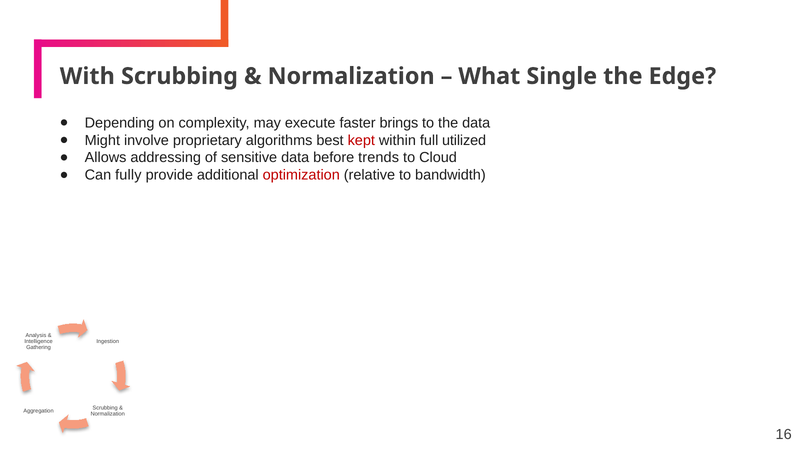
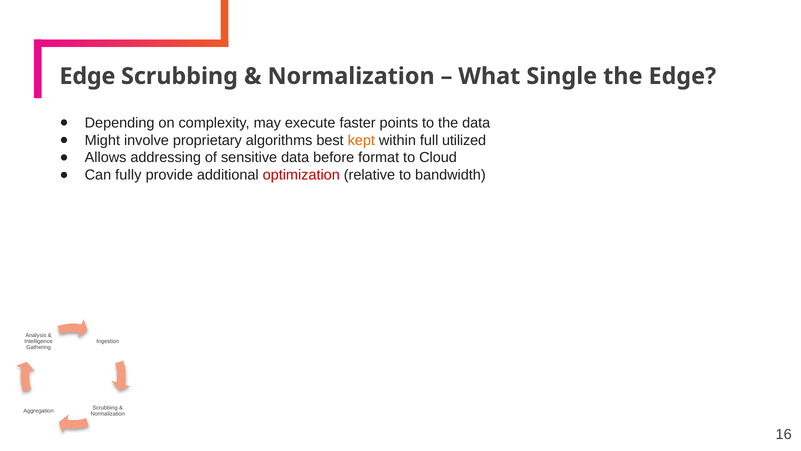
With at (87, 76): With -> Edge
brings: brings -> points
kept colour: red -> orange
trends: trends -> format
